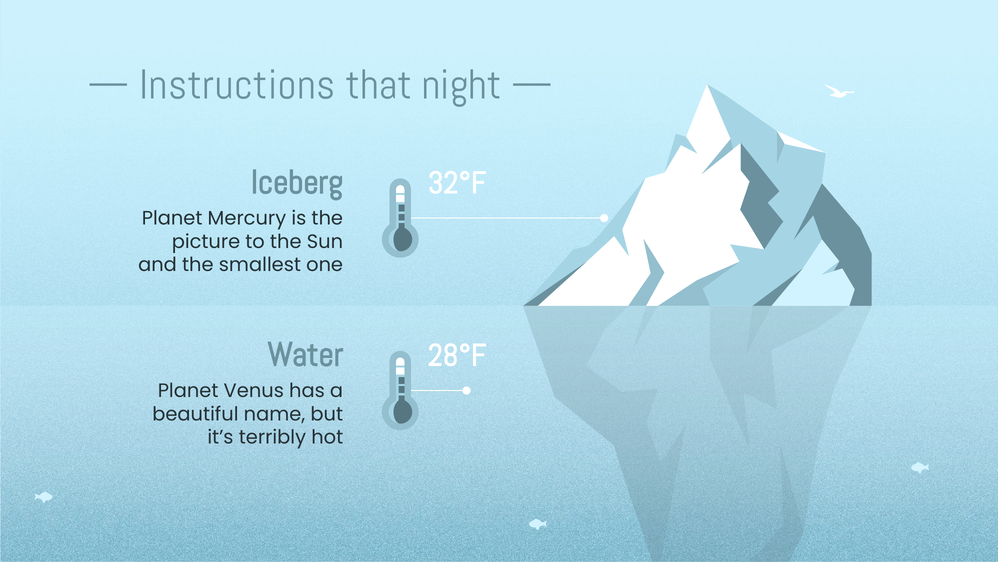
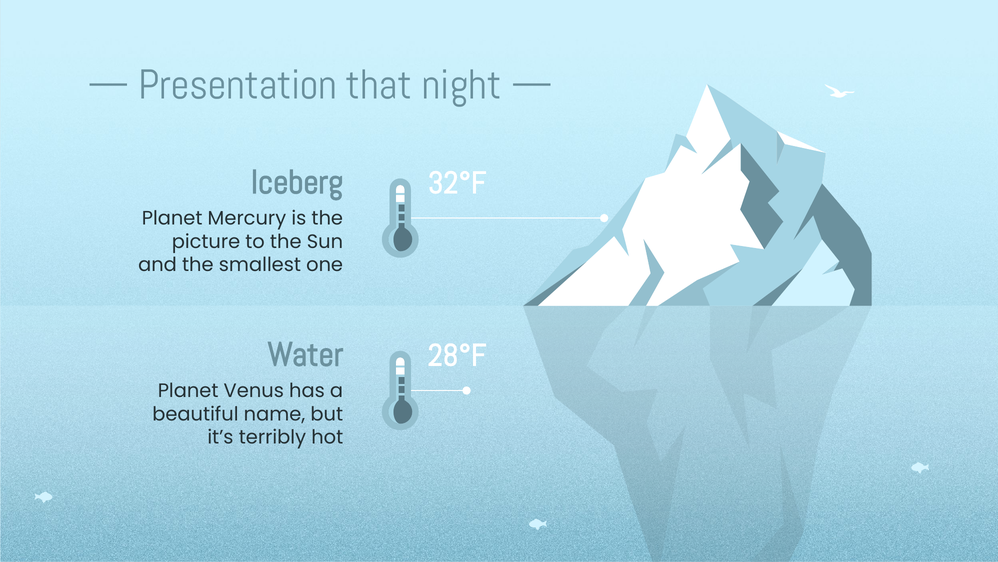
Instructions: Instructions -> Presentation
